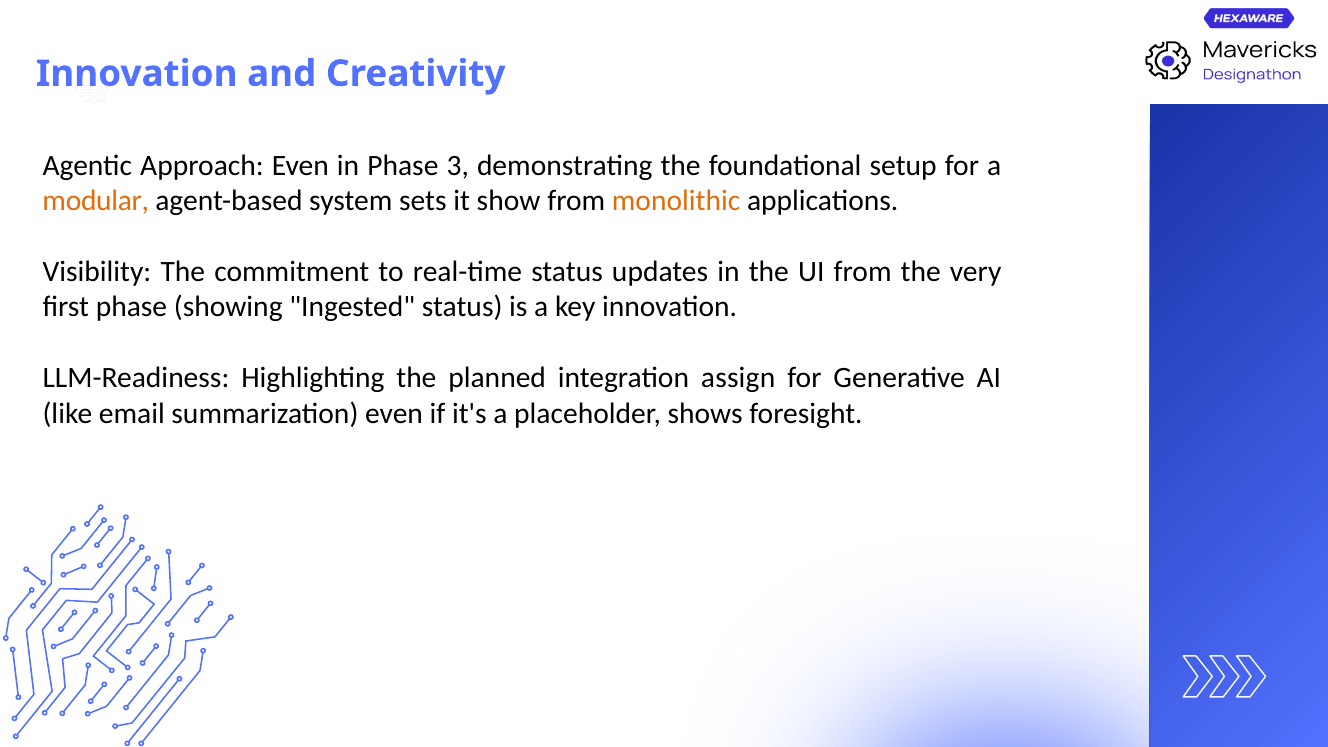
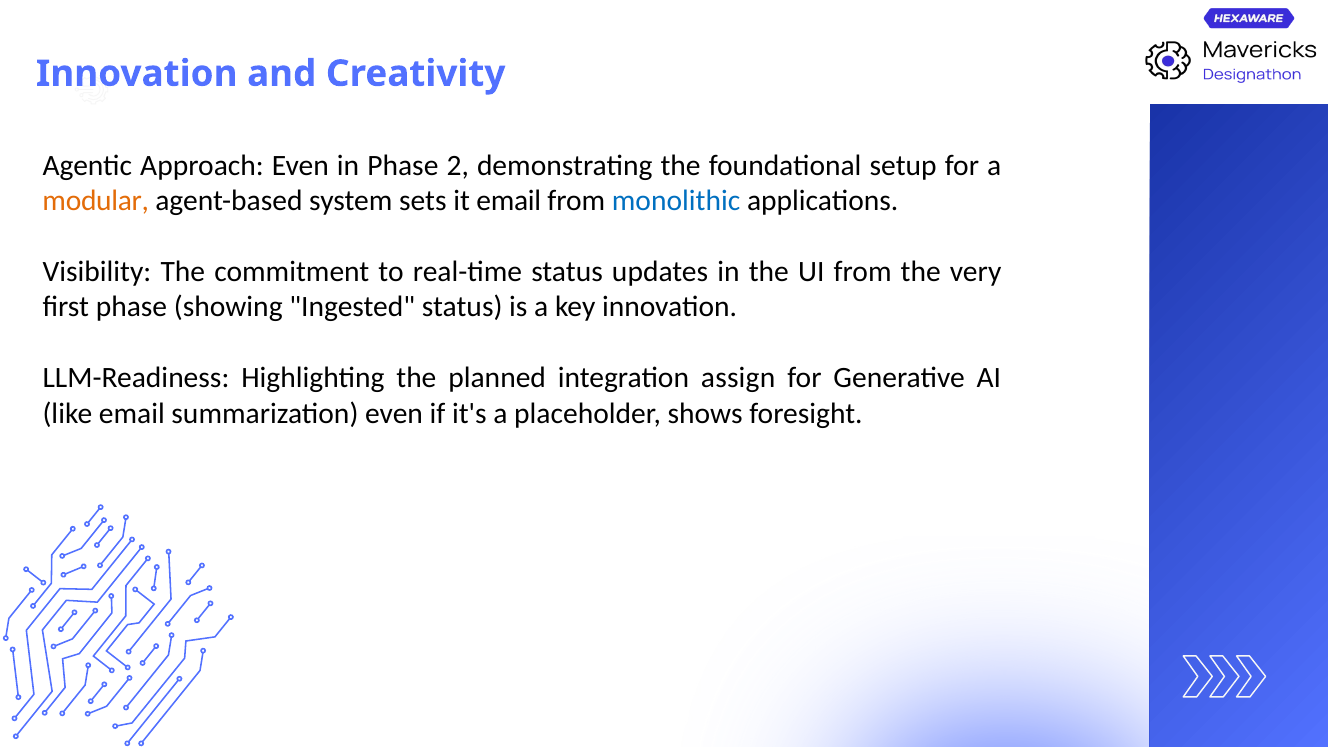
3: 3 -> 2
it show: show -> email
monolithic colour: orange -> blue
